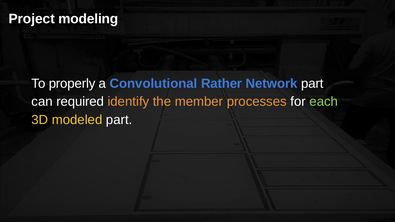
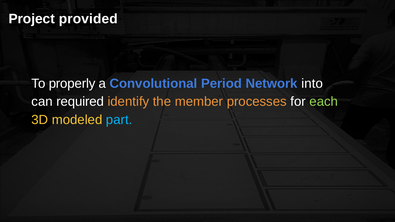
modeling: modeling -> provided
Rather: Rather -> Period
Network part: part -> into
part at (119, 120) colour: white -> light blue
